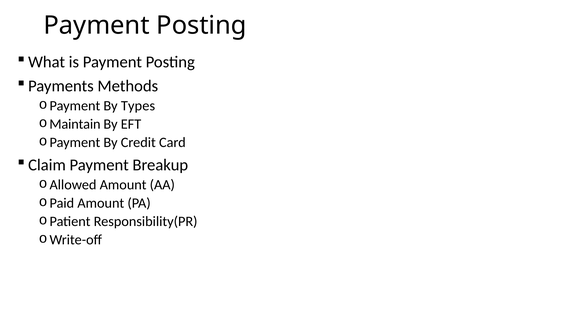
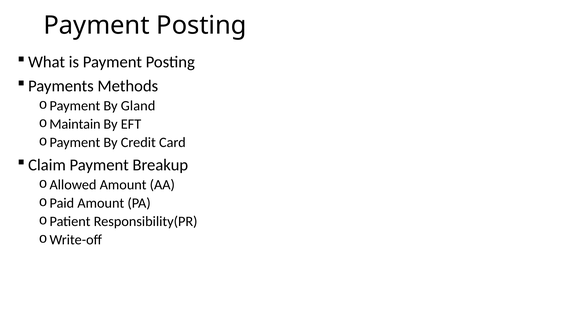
Types: Types -> Gland
